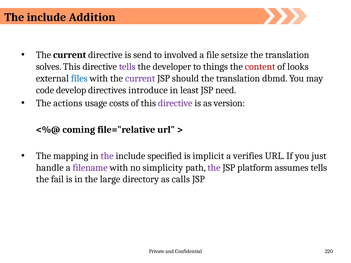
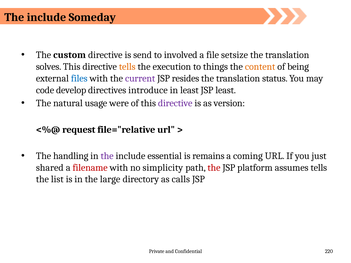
Addition: Addition -> Someday
current at (70, 55): current -> custom
tells at (127, 67) colour: purple -> orange
developer: developer -> execution
content colour: red -> orange
looks: looks -> being
should: should -> resides
dbmd: dbmd -> status
JSP need: need -> least
actions: actions -> natural
costs: costs -> were
coming: coming -> request
mapping: mapping -> handling
specified: specified -> essential
implicit: implicit -> remains
verifies: verifies -> coming
handle: handle -> shared
filename colour: purple -> red
the at (214, 168) colour: purple -> red
fail: fail -> list
